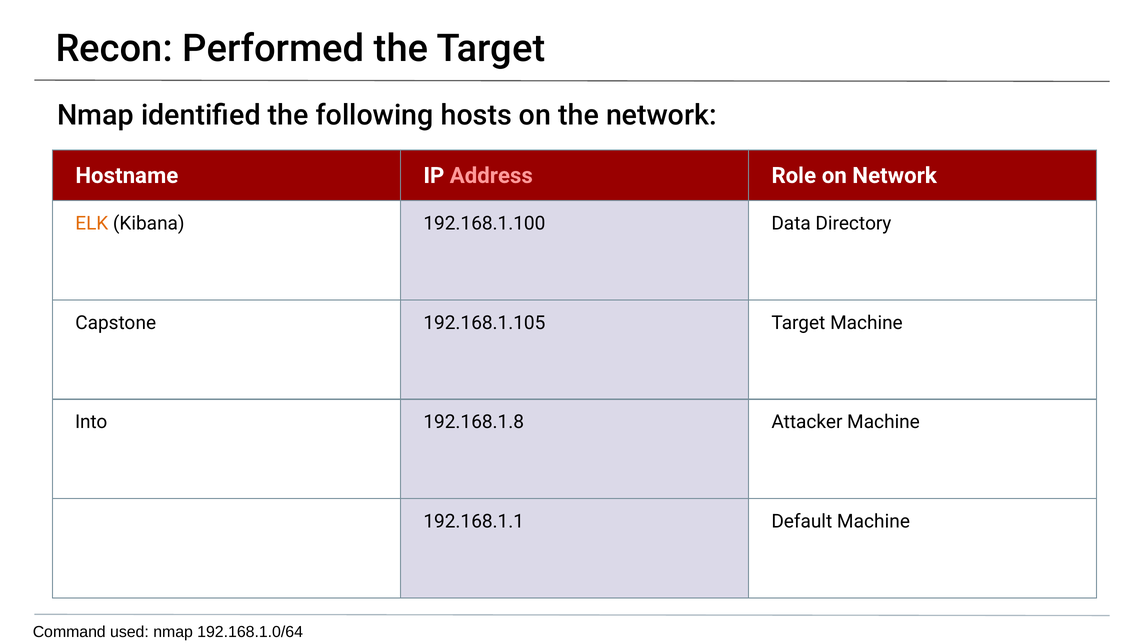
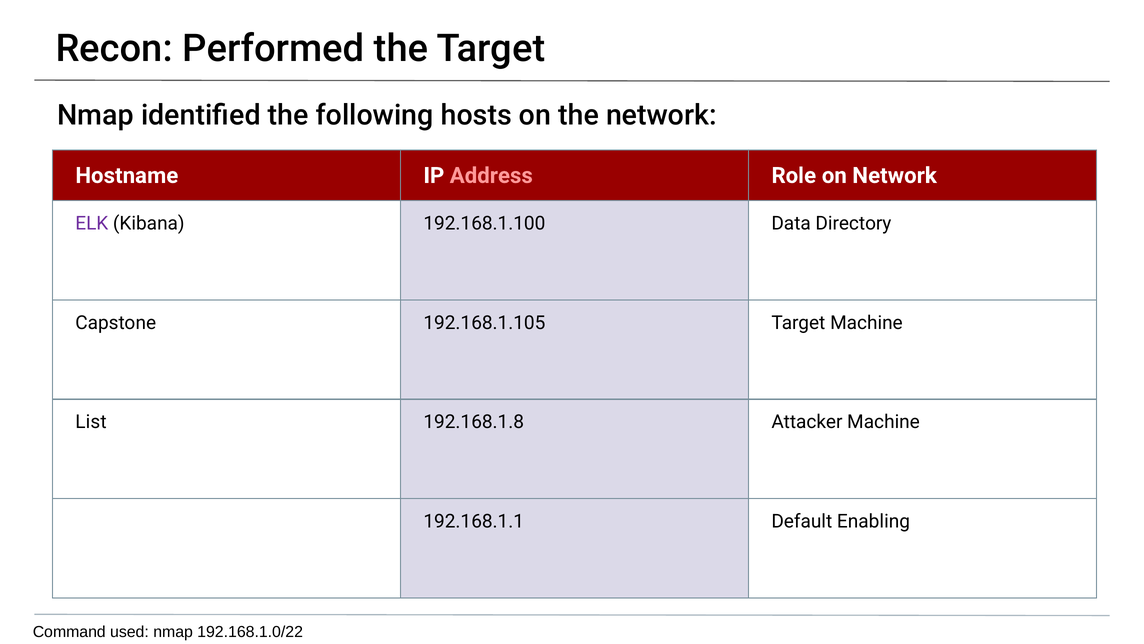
ELK colour: orange -> purple
Into: Into -> List
Default Machine: Machine -> Enabling
192.168.1.0/64: 192.168.1.0/64 -> 192.168.1.0/22
